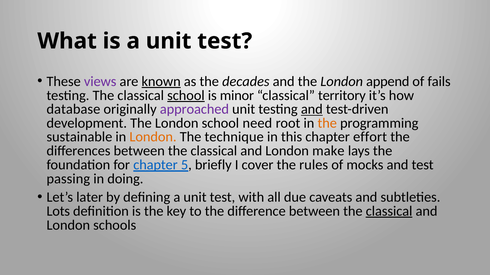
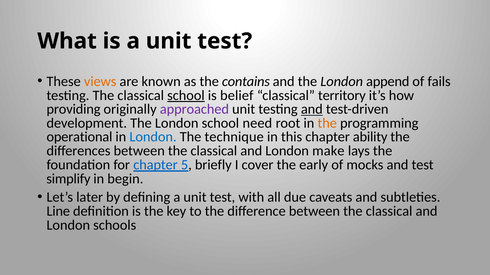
views colour: purple -> orange
known underline: present -> none
decades: decades -> contains
minor: minor -> belief
database: database -> providing
sustainable: sustainable -> operational
London at (153, 137) colour: orange -> blue
effort: effort -> ability
rules: rules -> early
passing: passing -> simplify
doing: doing -> begin
Lots: Lots -> Line
classical at (389, 212) underline: present -> none
